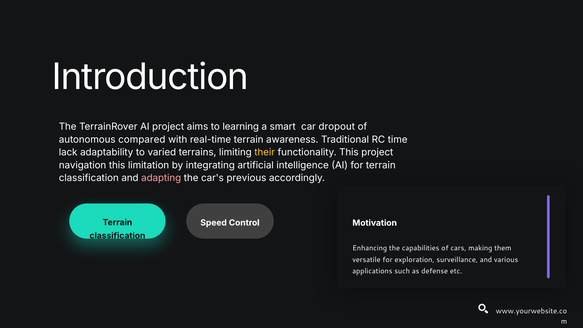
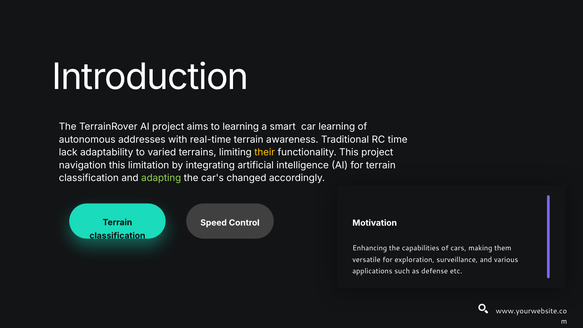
car dropout: dropout -> learning
compared: compared -> addresses
adapting colour: pink -> light green
previous: previous -> changed
